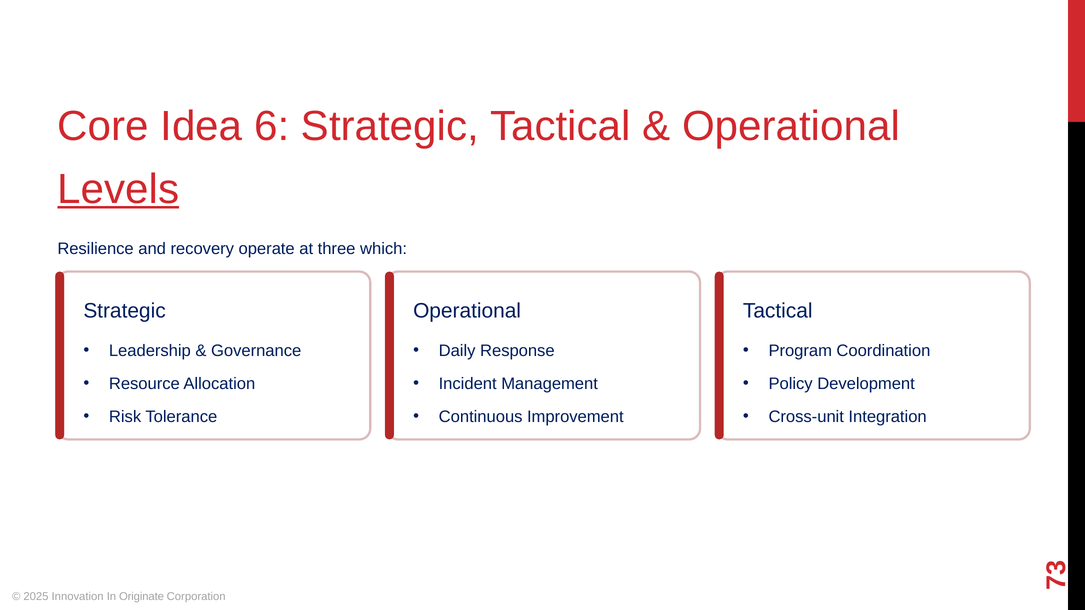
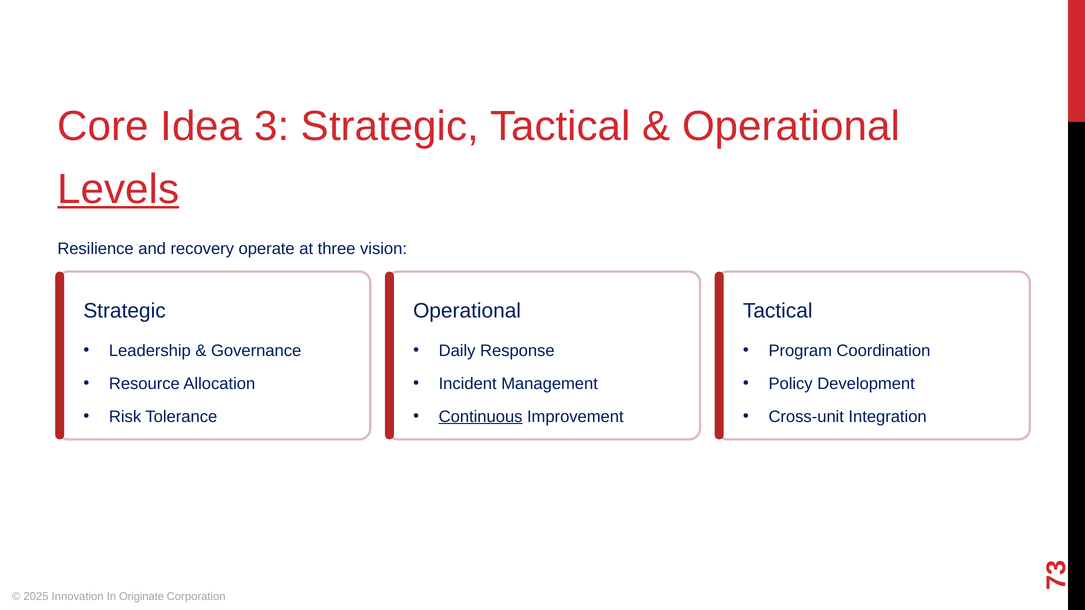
Idea 6: 6 -> 3
which: which -> vision
Continuous underline: none -> present
